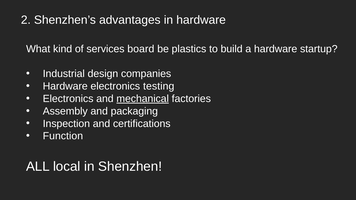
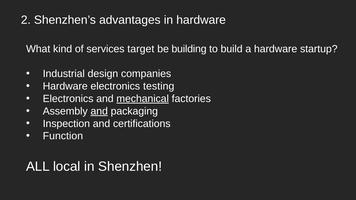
board: board -> target
plastics: plastics -> building
and at (99, 111) underline: none -> present
